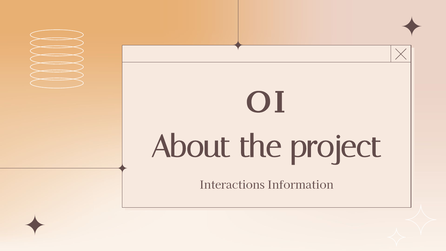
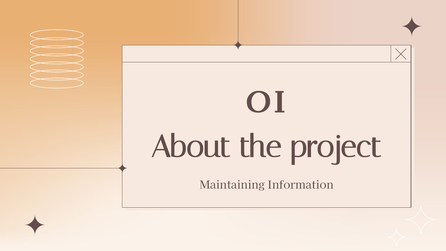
Interactions: Interactions -> Maintaining
